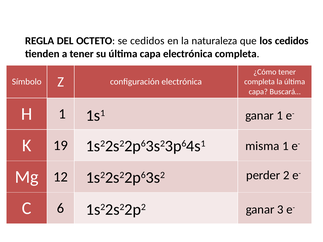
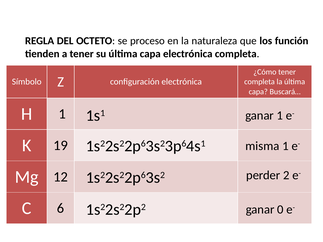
se cedidos: cedidos -> proceso
los cedidos: cedidos -> función
3: 3 -> 0
